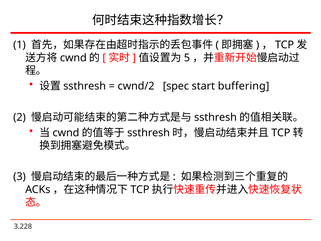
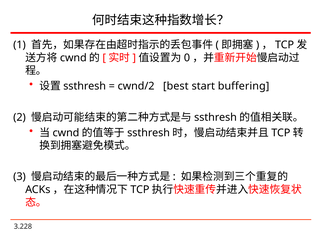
5: 5 -> 0
spec: spec -> best
